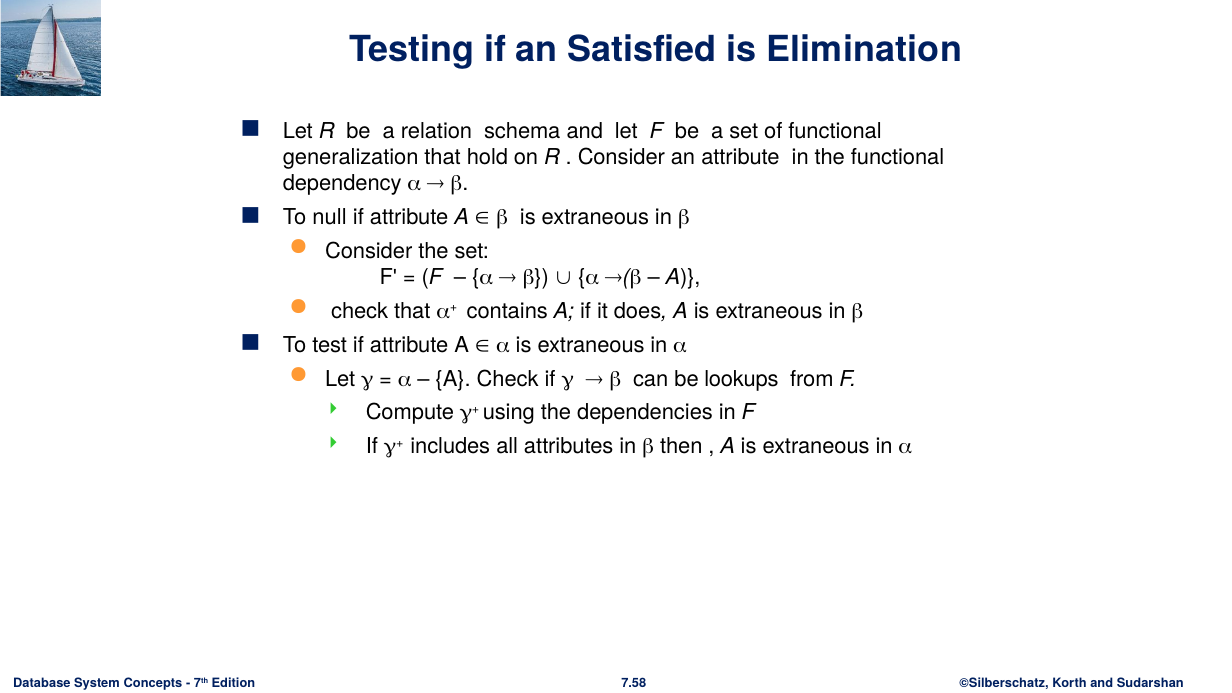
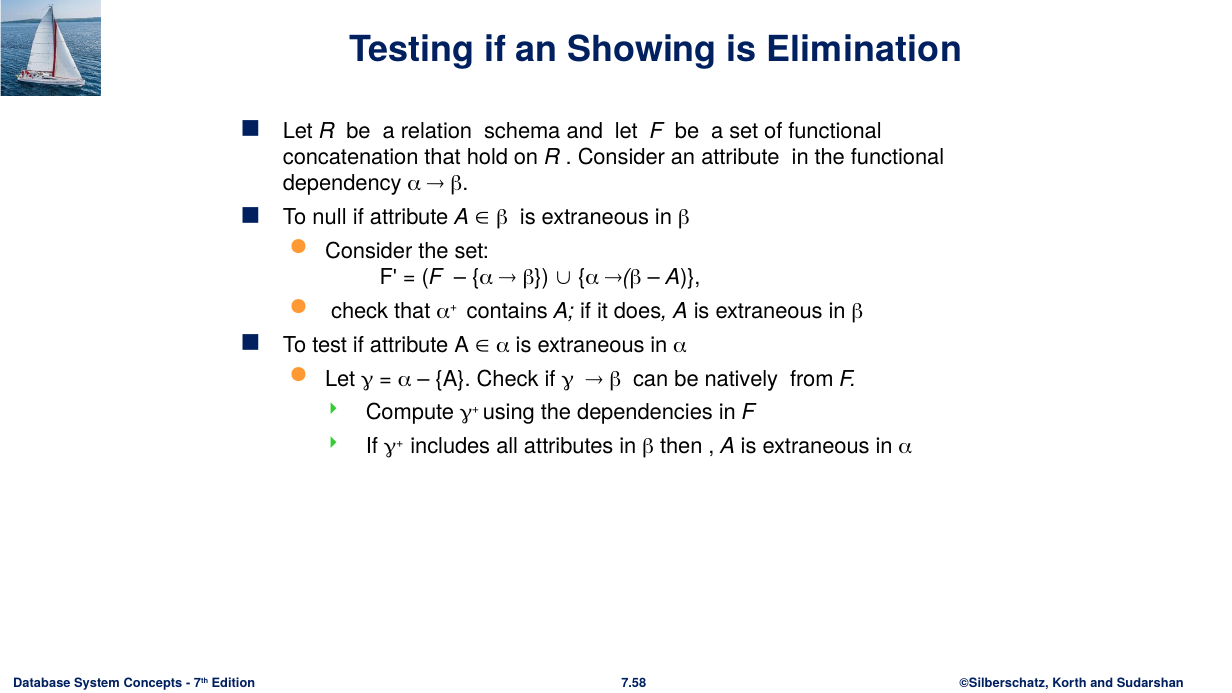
Satisfied: Satisfied -> Showing
generalization: generalization -> concatenation
lookups: lookups -> natively
